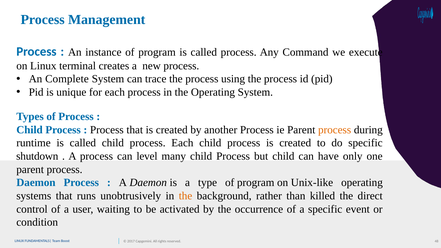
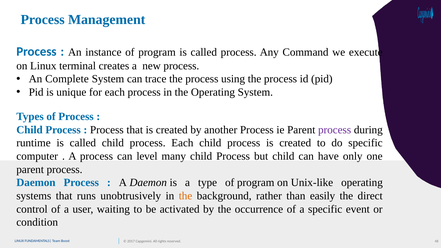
process at (335, 130) colour: orange -> purple
shutdown: shutdown -> computer
killed: killed -> easily
